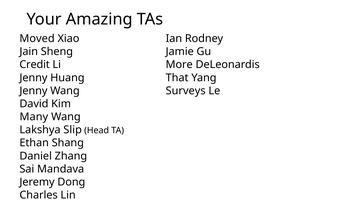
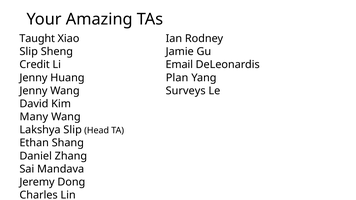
Moved: Moved -> Taught
Jain at (29, 52): Jain -> Slip
More: More -> Email
That: That -> Plan
